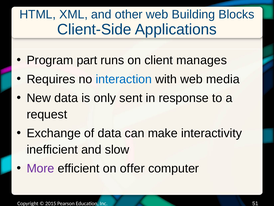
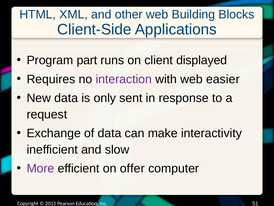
manages: manages -> displayed
interaction colour: blue -> purple
media: media -> easier
